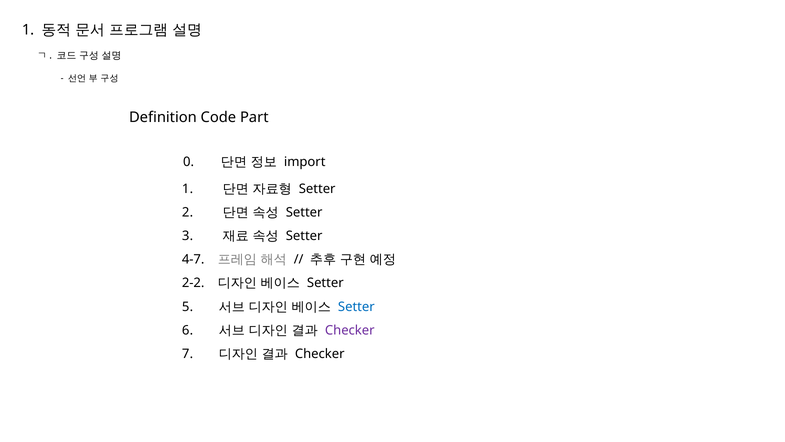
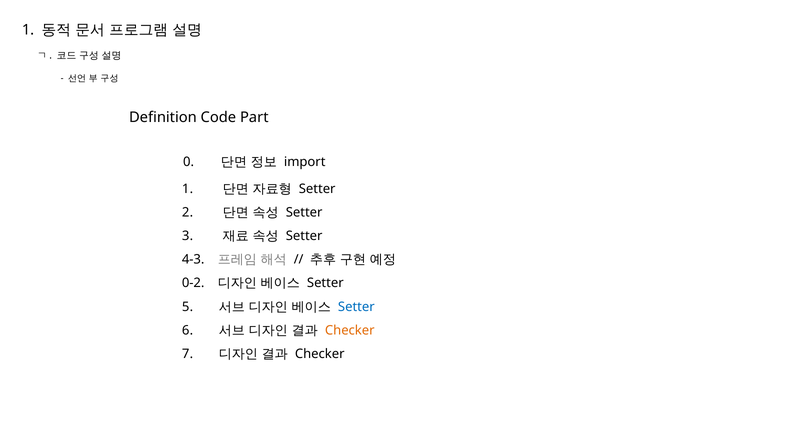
4-7: 4-7 -> 4-3
2-2: 2-2 -> 0-2
Checker at (350, 330) colour: purple -> orange
